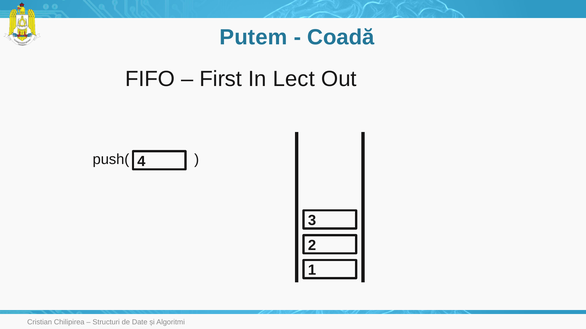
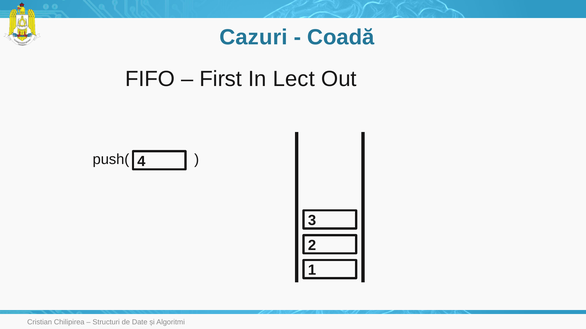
Putem: Putem -> Cazuri
